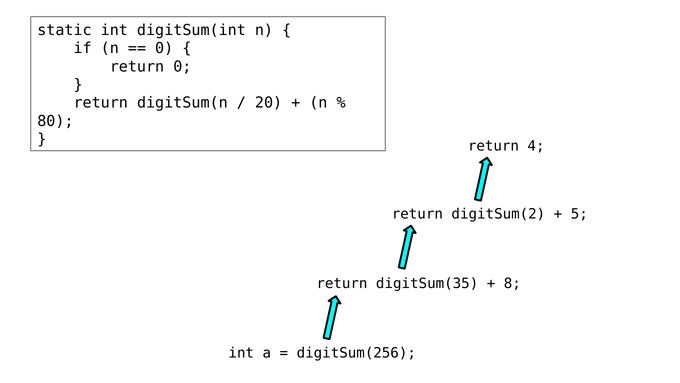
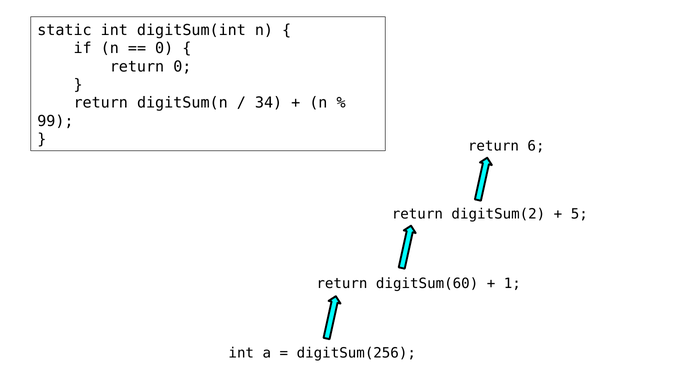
20: 20 -> 34
80: 80 -> 99
4: 4 -> 6
digitSum(35: digitSum(35 -> digitSum(60
8: 8 -> 1
